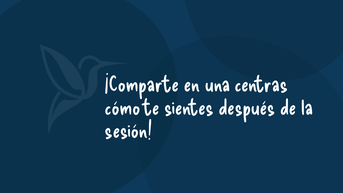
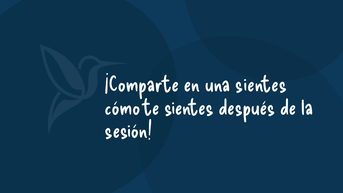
una centras: centras -> sientes
